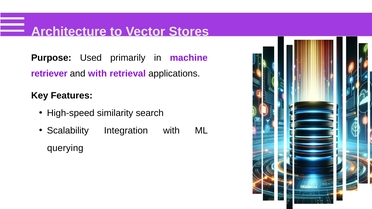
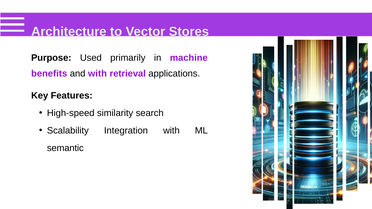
retriever: retriever -> benefits
querying: querying -> semantic
